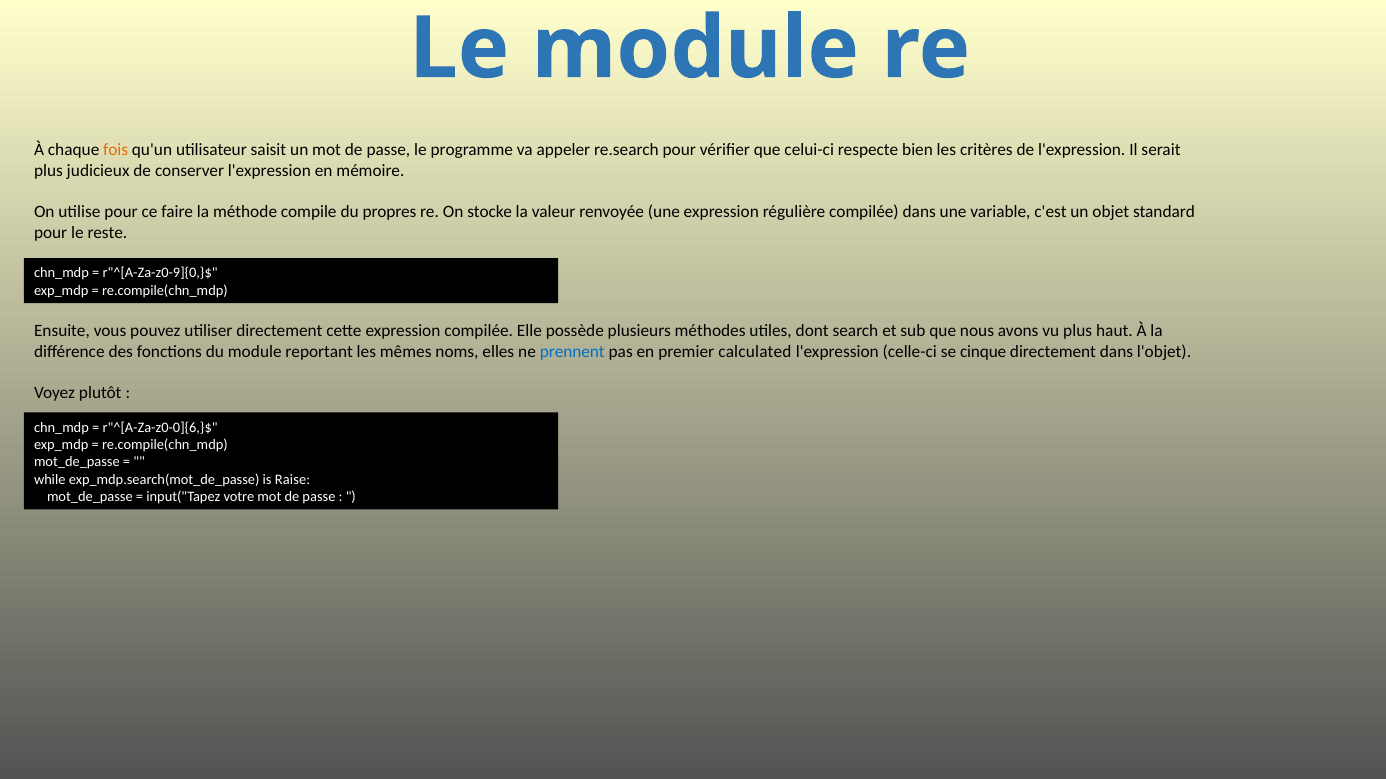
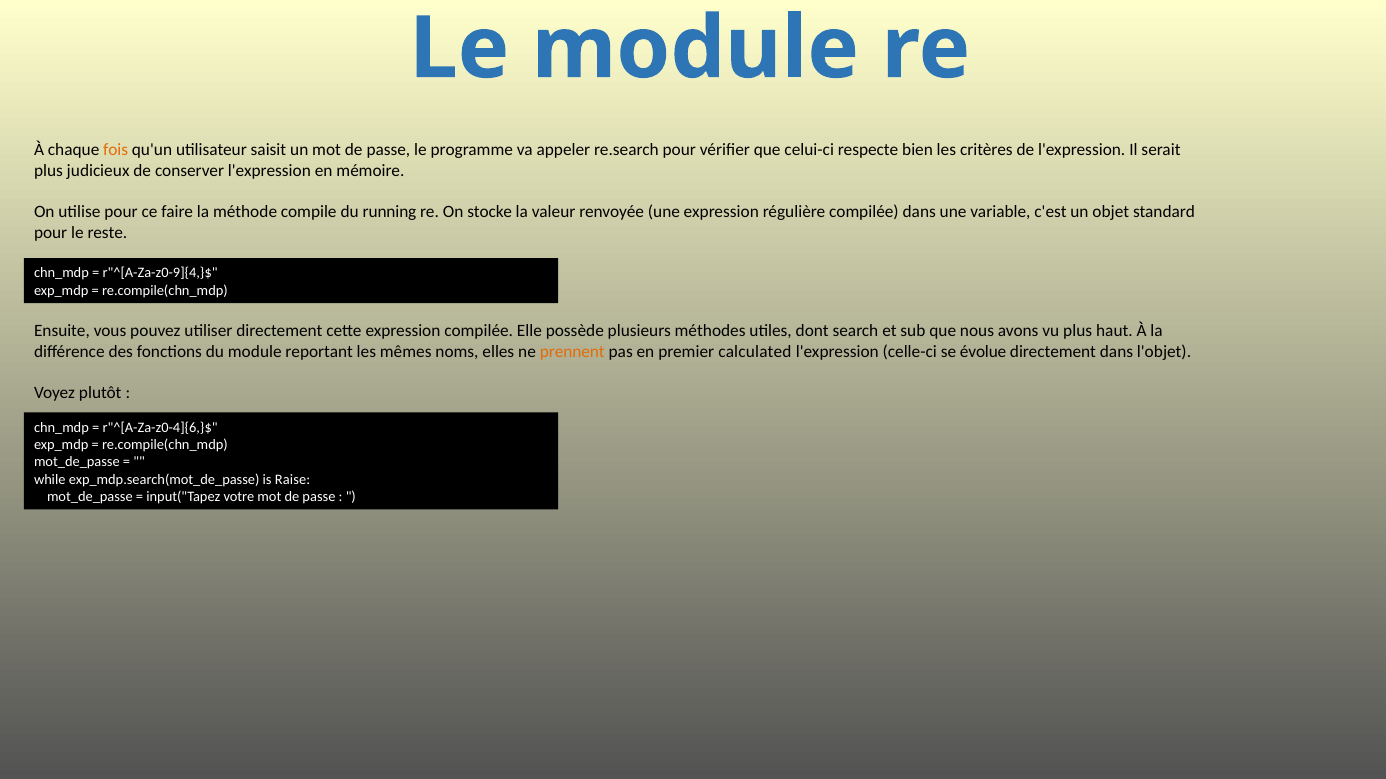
propres: propres -> running
r"^[A-Za-z0-9]{0,}$: r"^[A-Za-z0-9]{0,}$ -> r"^[A-Za-z0-9]{4,}$
prennent colour: blue -> orange
cinque: cinque -> évolue
r"^[A-Za-z0-0]{6,}$: r"^[A-Za-z0-0]{6,}$ -> r"^[A-Za-z0-4]{6,}$
